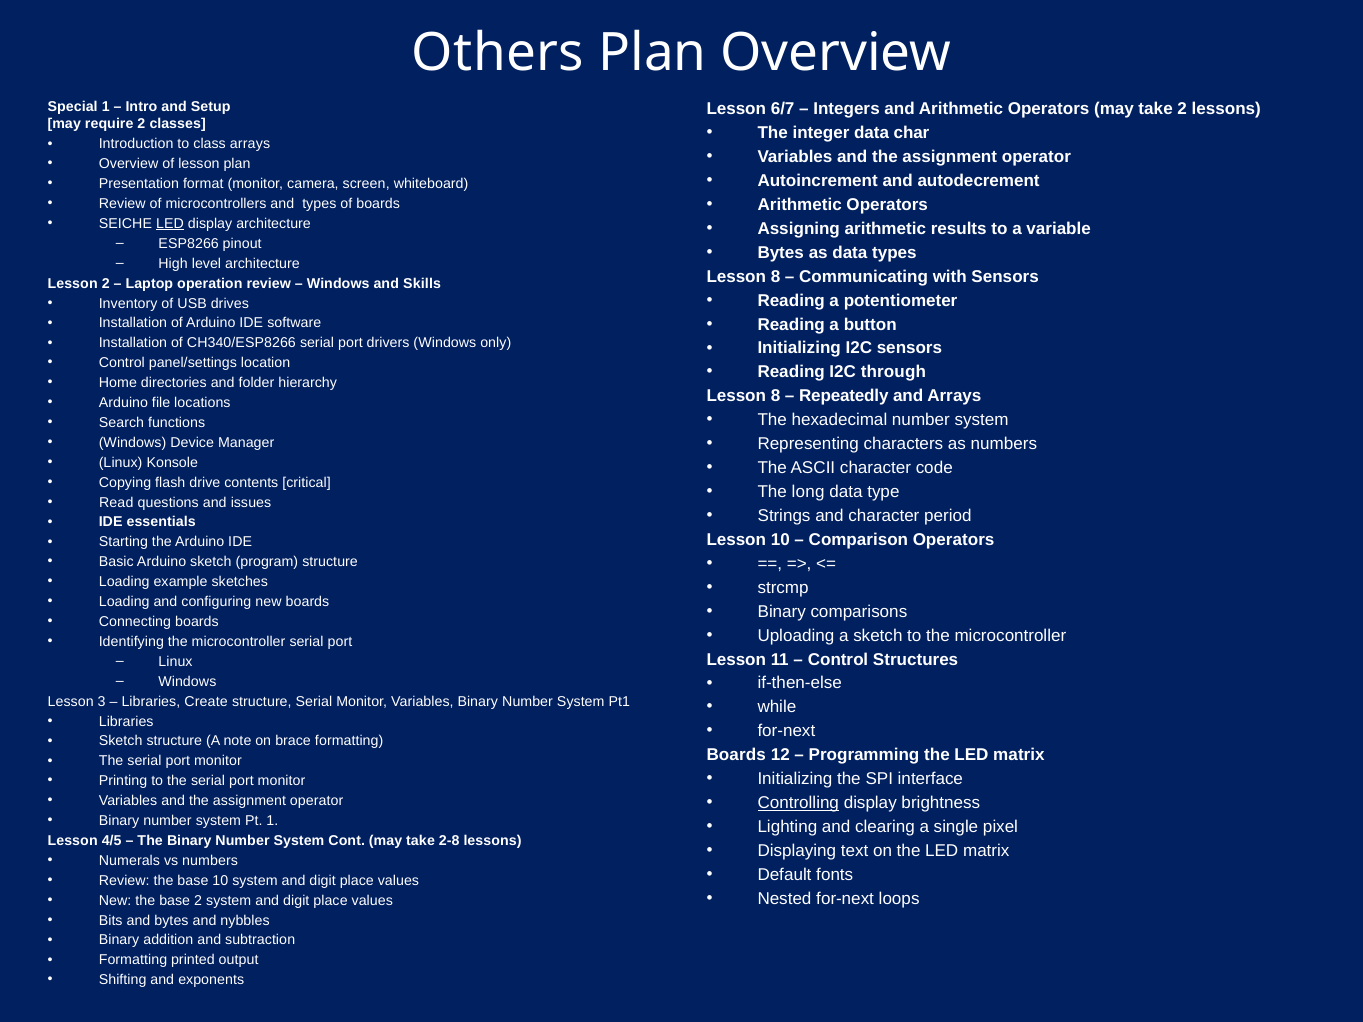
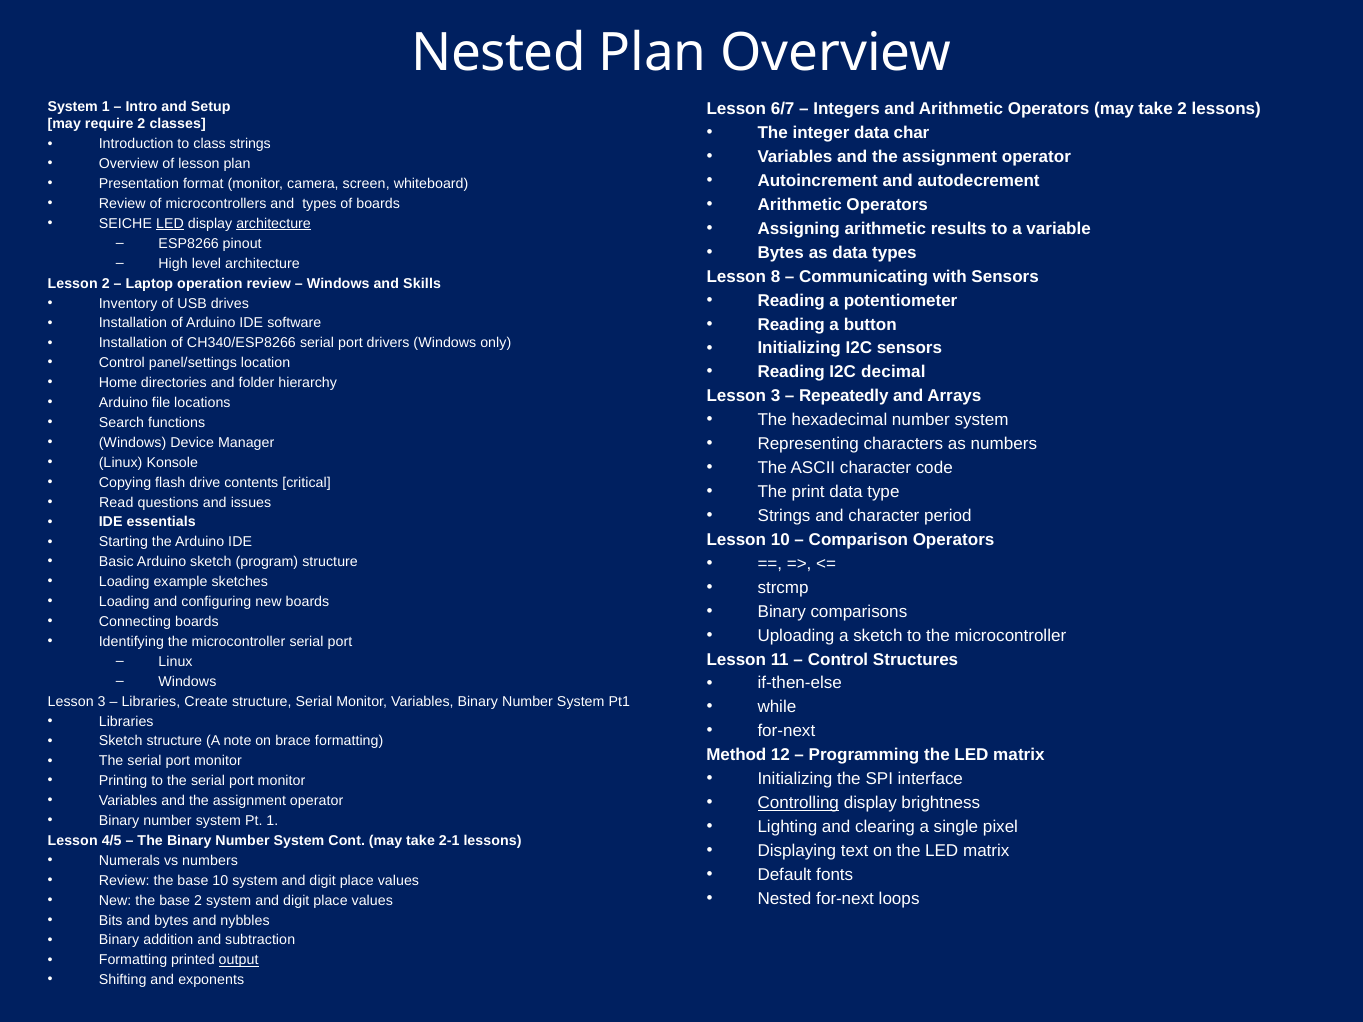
Others at (498, 53): Others -> Nested
Special at (73, 107): Special -> System
class arrays: arrays -> strings
architecture at (274, 224) underline: none -> present
through: through -> decimal
8 at (776, 396): 8 -> 3
long: long -> print
Boards at (736, 755): Boards -> Method
2-8: 2-8 -> 2-1
output underline: none -> present
